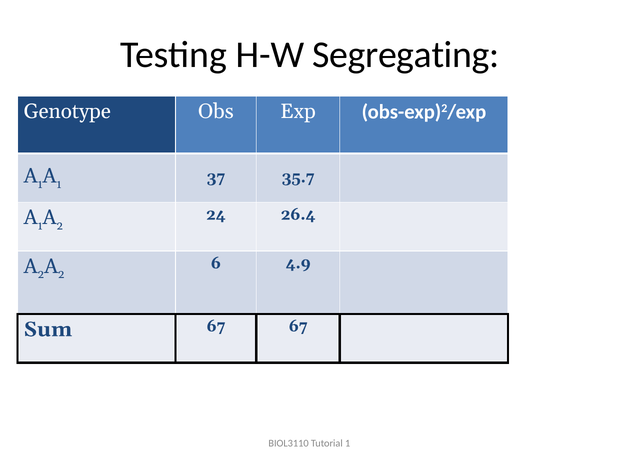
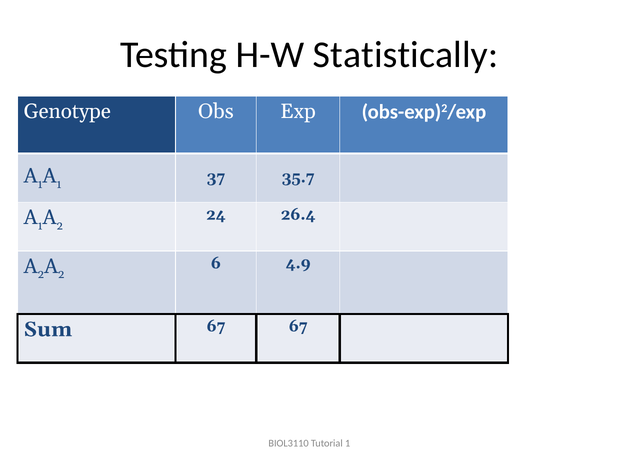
Segregating: Segregating -> Statistically
